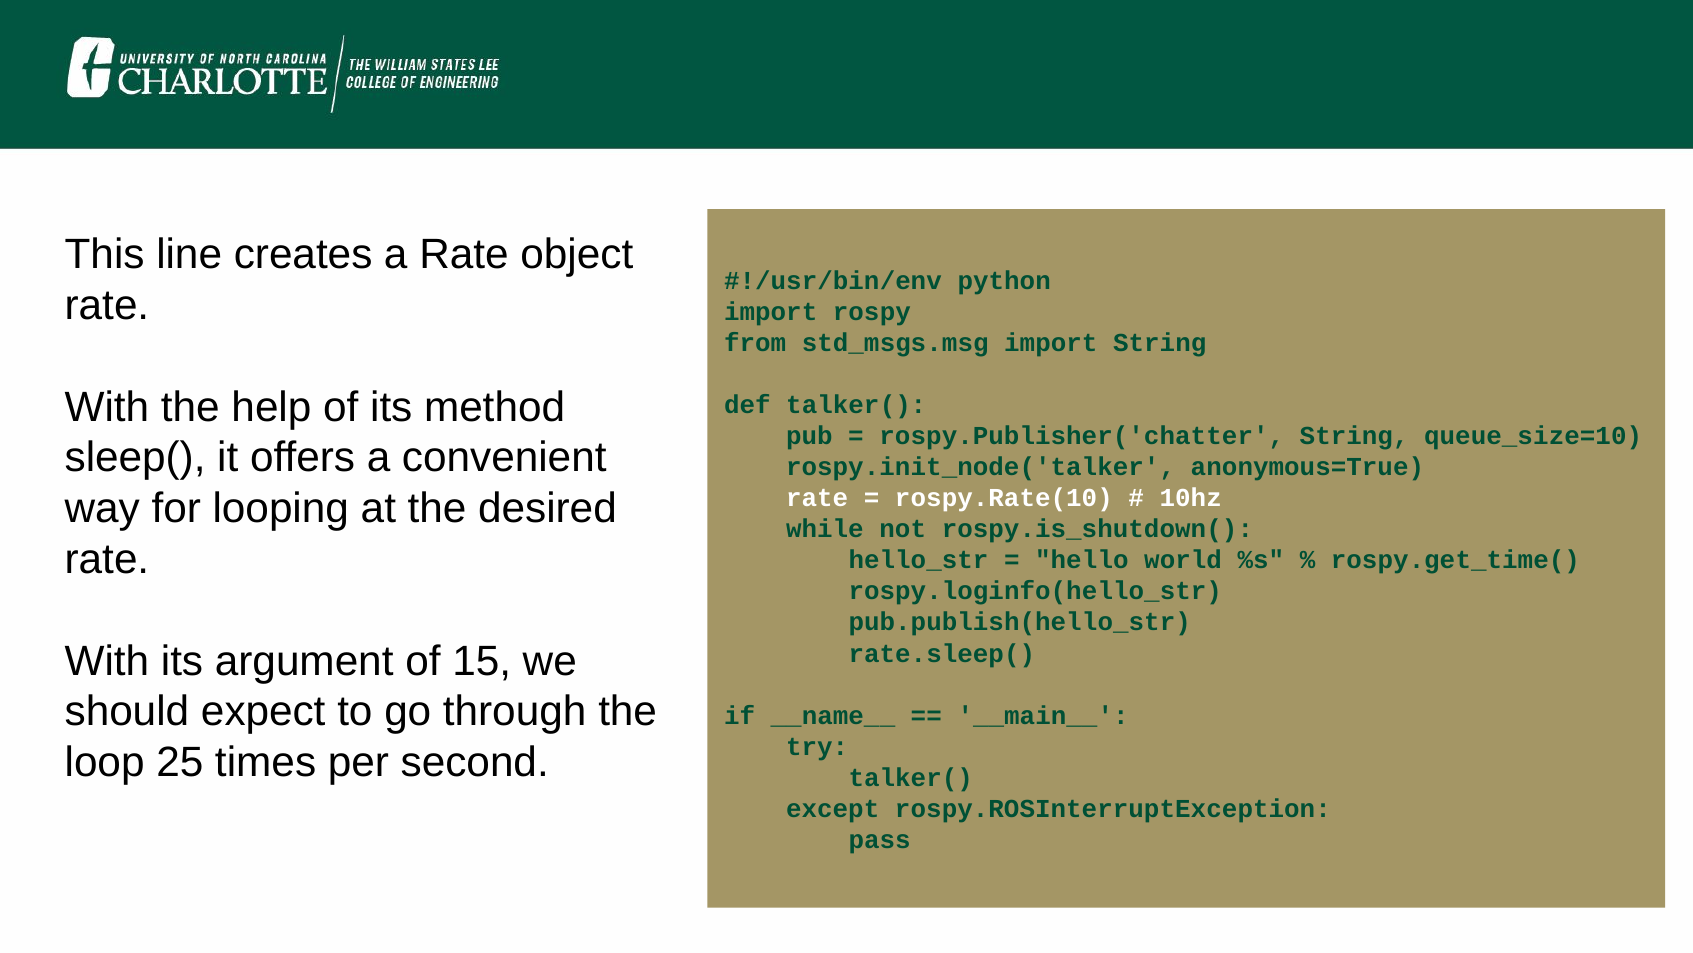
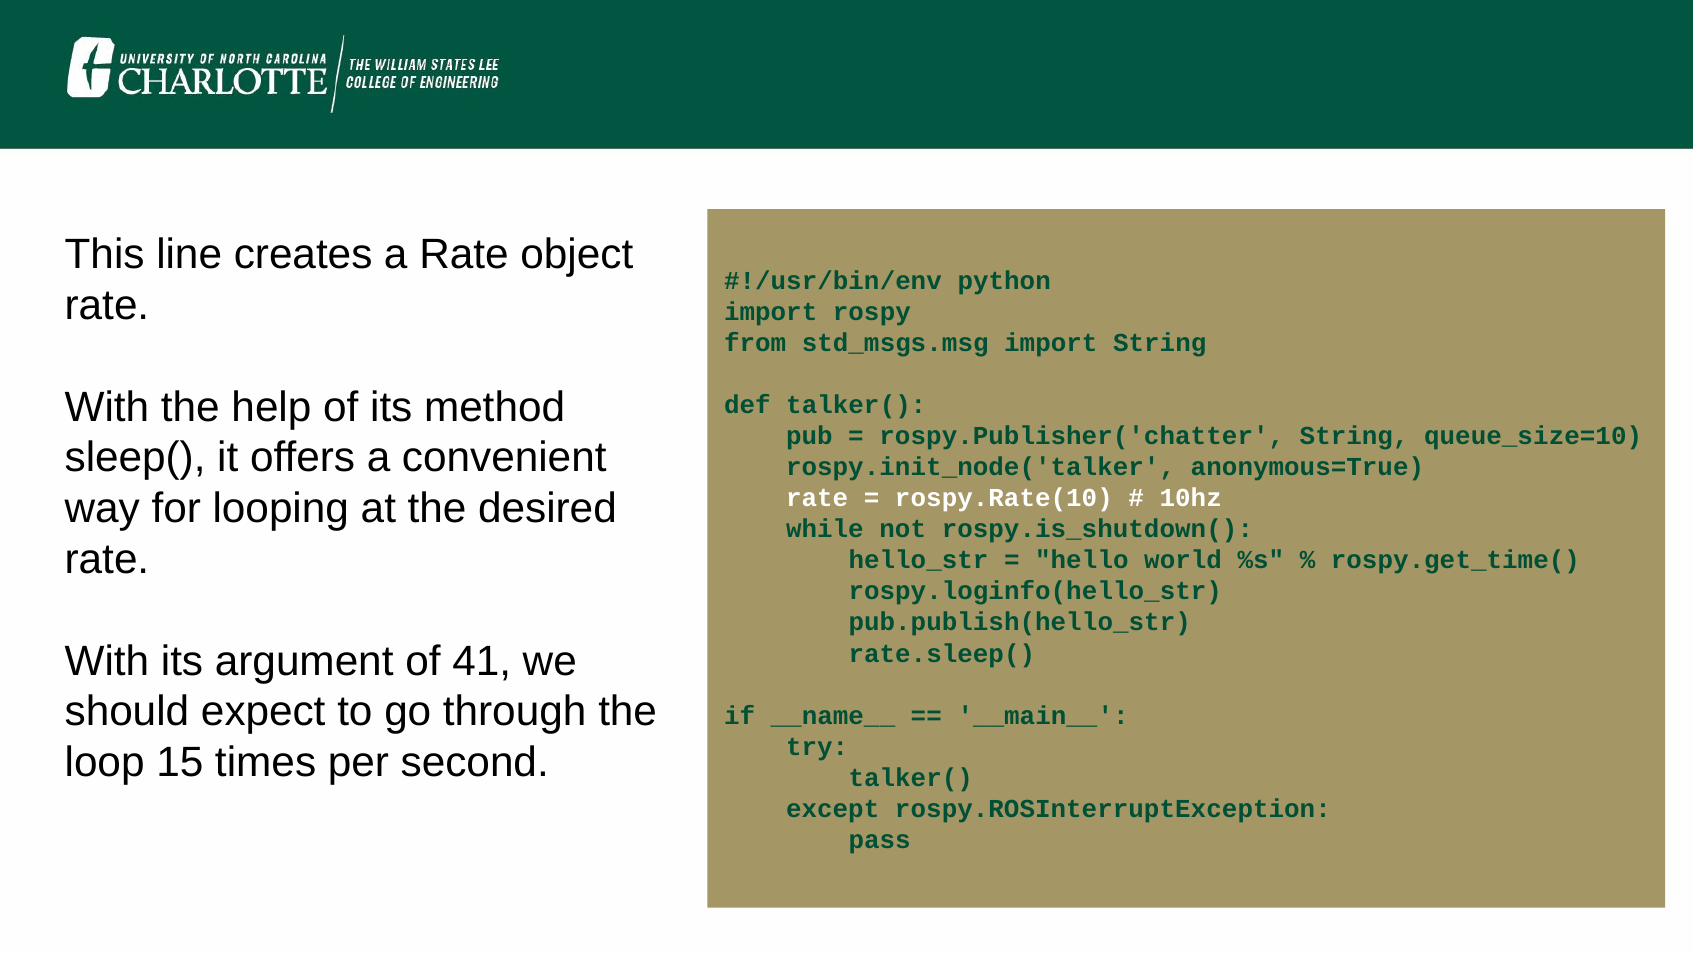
15: 15 -> 41
25: 25 -> 15
